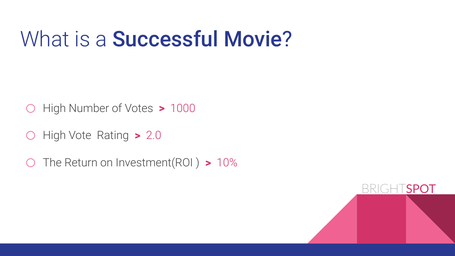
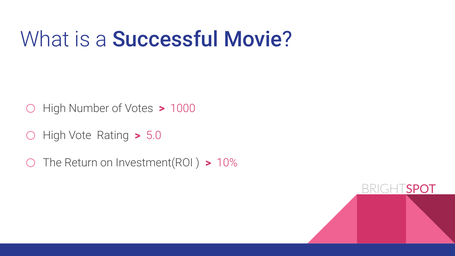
2.0: 2.0 -> 5.0
